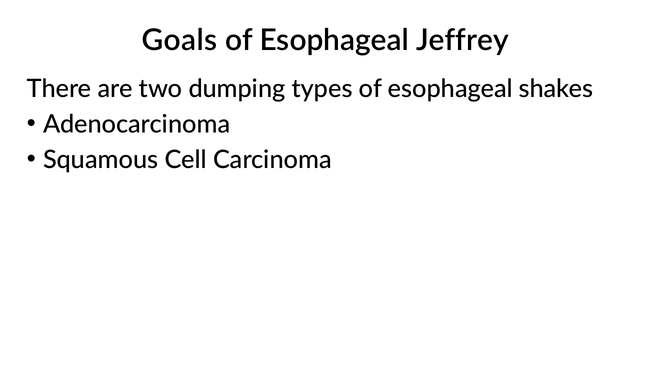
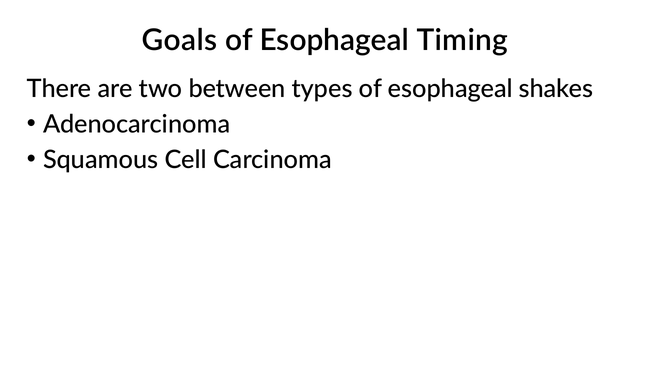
Jeffrey: Jeffrey -> Timing
dumping: dumping -> between
